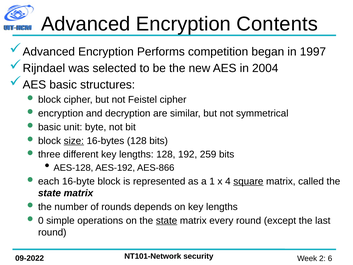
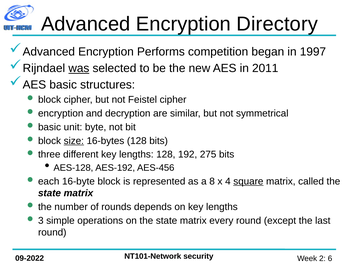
Contents: Contents -> Directory
was underline: none -> present
2004: 2004 -> 2011
259: 259 -> 275
AES-866: AES-866 -> AES-456
1: 1 -> 8
0: 0 -> 3
state at (167, 220) underline: present -> none
